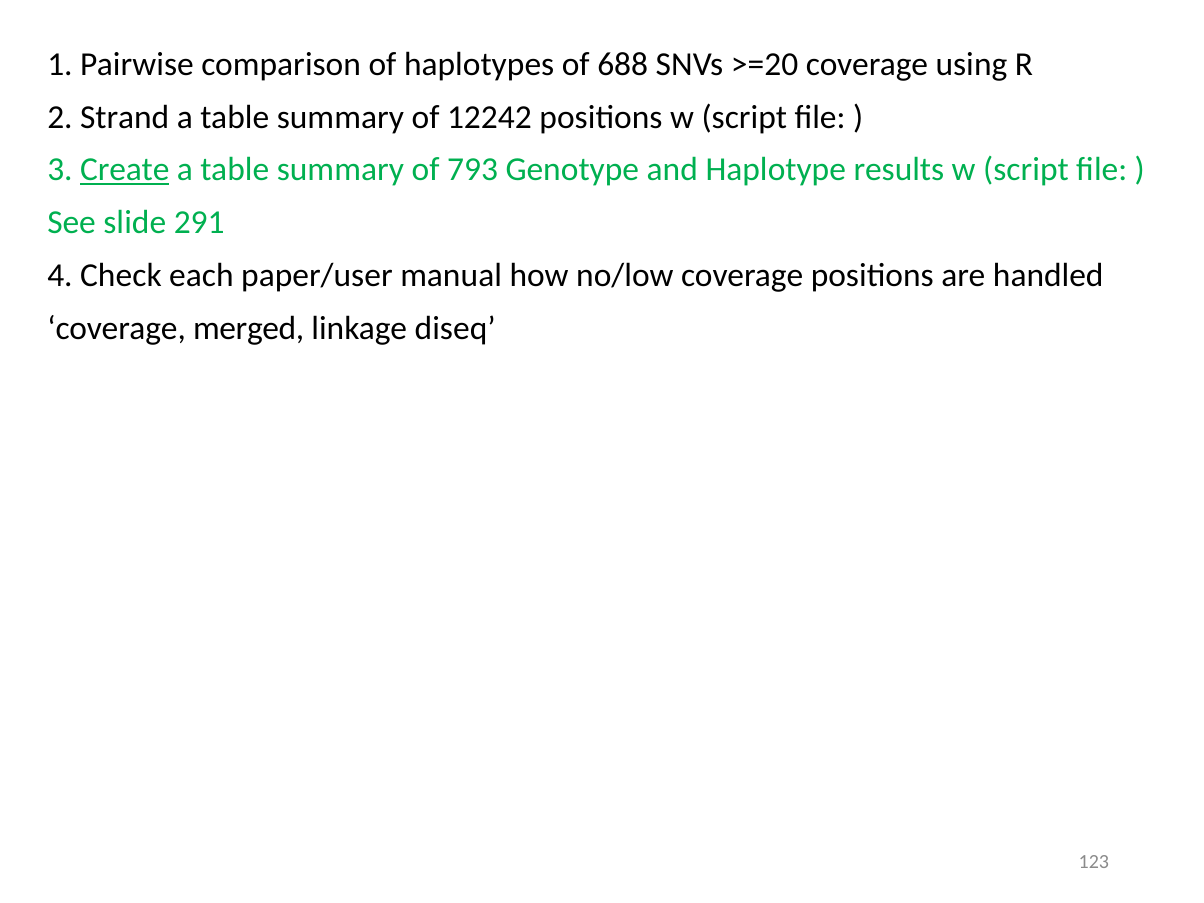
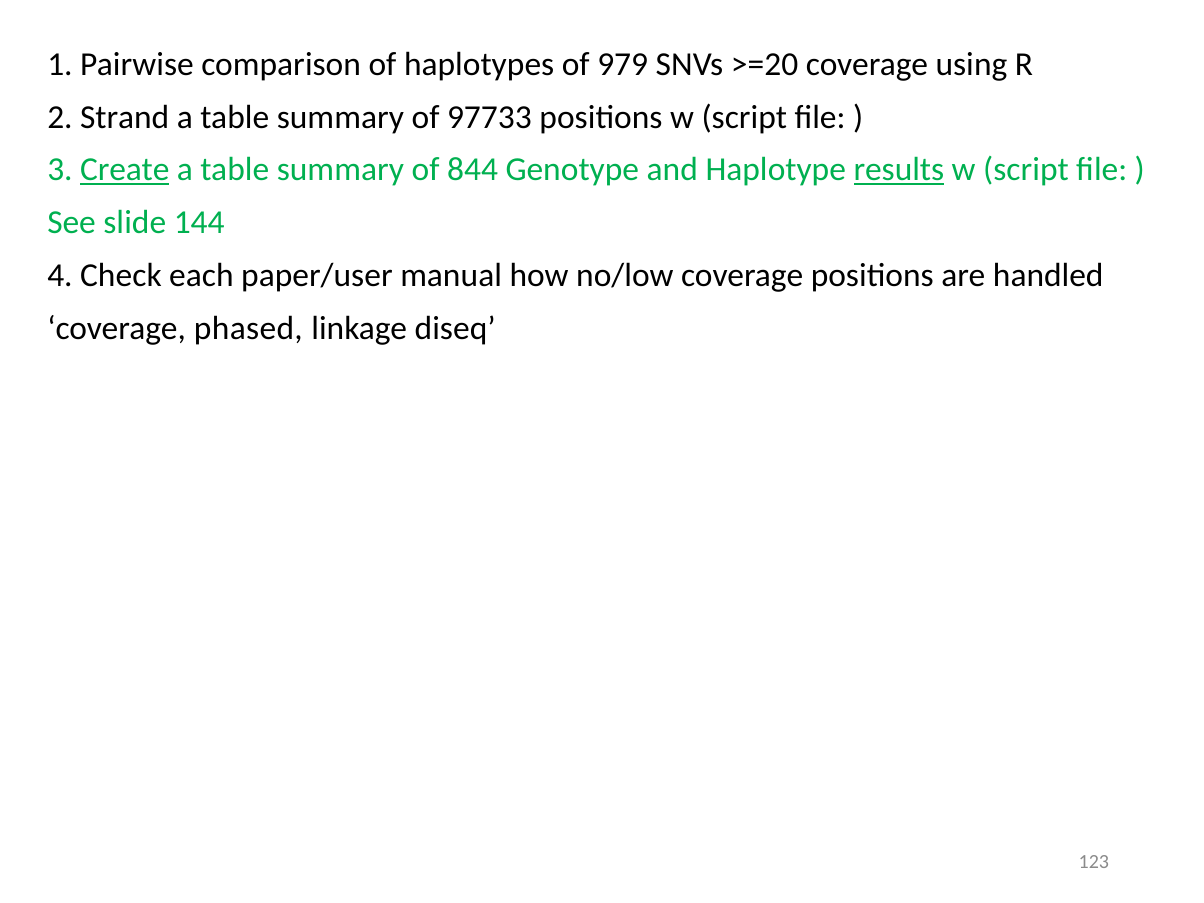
688: 688 -> 979
12242: 12242 -> 97733
793: 793 -> 844
results underline: none -> present
291: 291 -> 144
merged: merged -> phased
